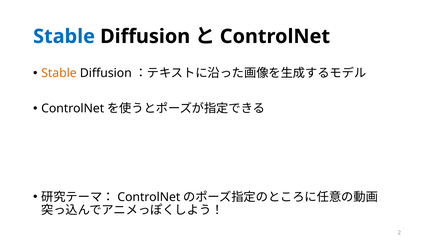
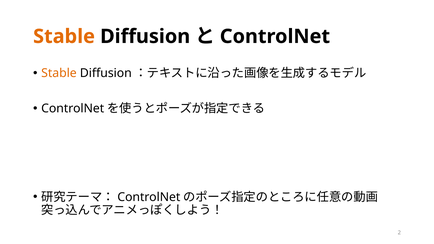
Stable at (64, 36) colour: blue -> orange
